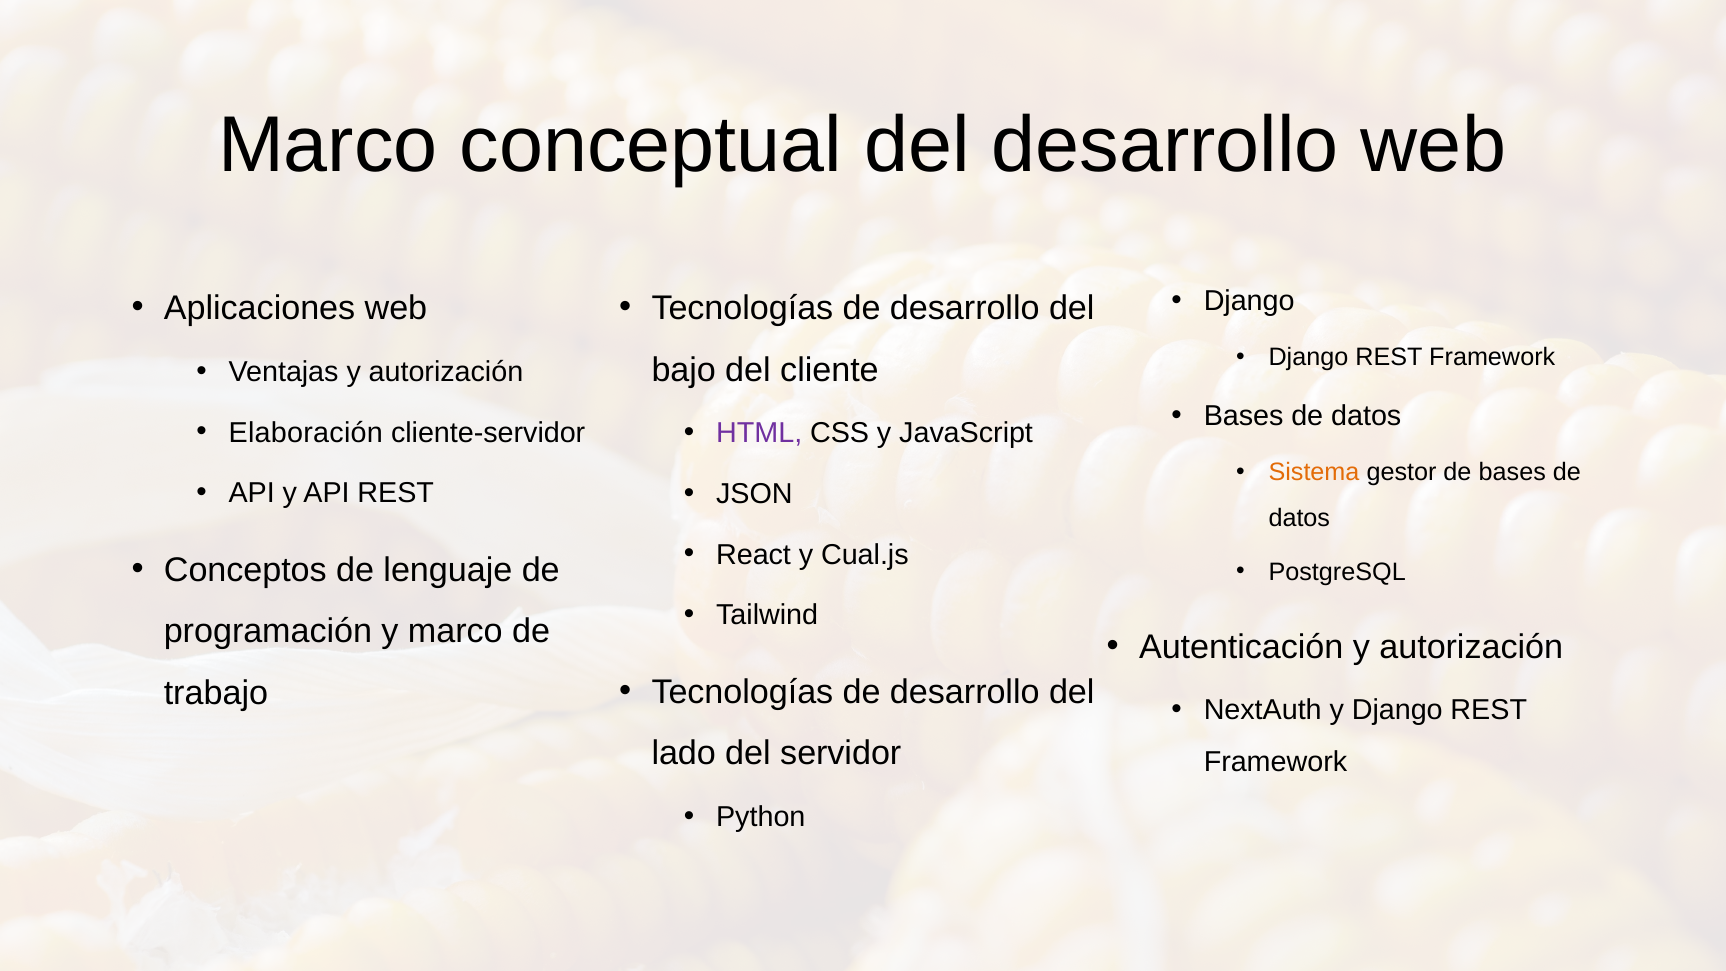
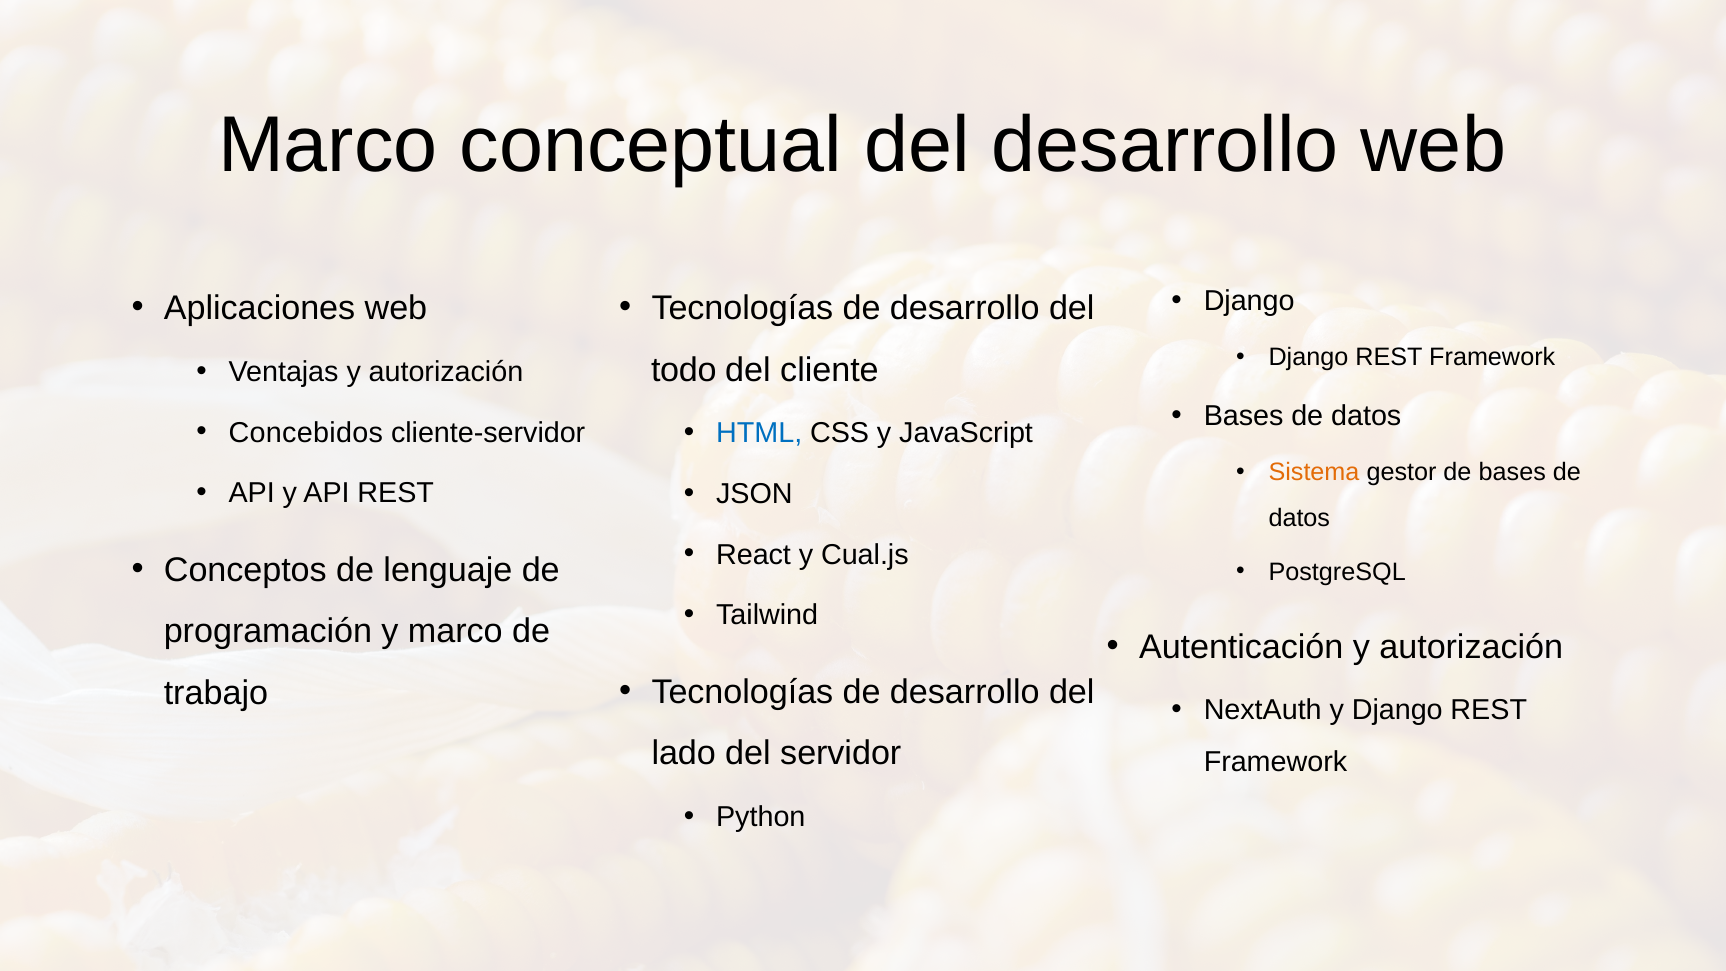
bajo: bajo -> todo
Elaboración: Elaboración -> Concebidos
HTML colour: purple -> blue
